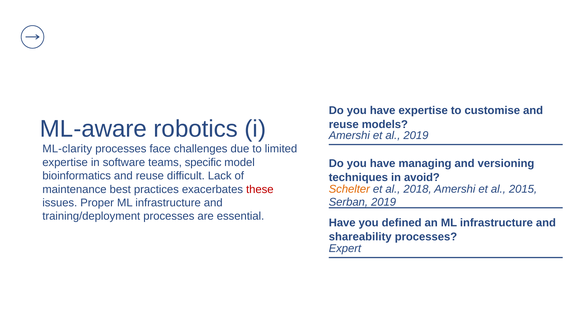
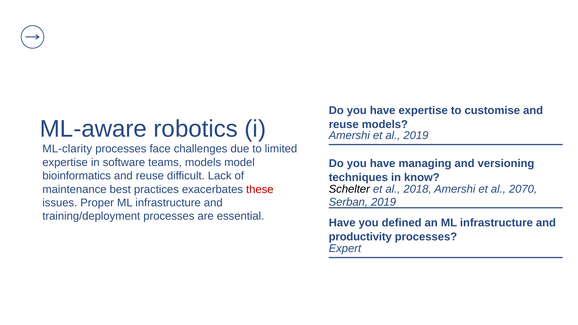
teams specific: specific -> models
avoid: avoid -> know
Schelter colour: orange -> black
2015: 2015 -> 2070
shareability: shareability -> productivity
